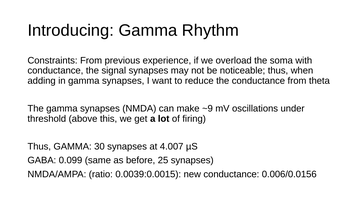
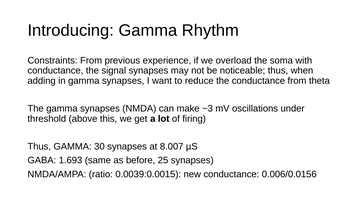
~9: ~9 -> ~3
4.007: 4.007 -> 8.007
0.099: 0.099 -> 1.693
